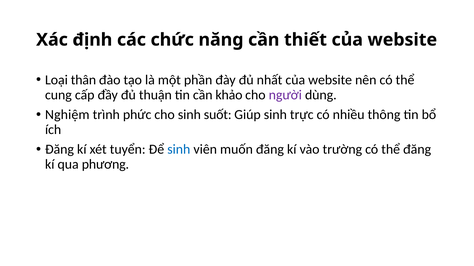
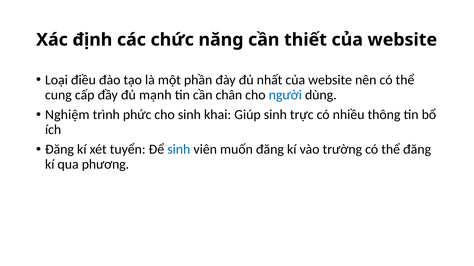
thân: thân -> điều
thuận: thuận -> mạnh
khảo: khảo -> chân
người colour: purple -> blue
suốt: suốt -> khai
